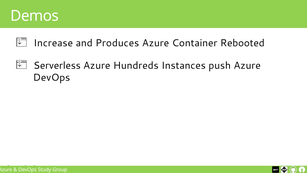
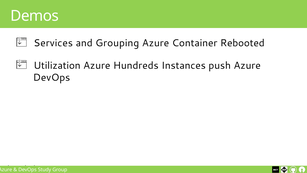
Increase: Increase -> Services
Produces: Produces -> Grouping
Serverless: Serverless -> Utilization
